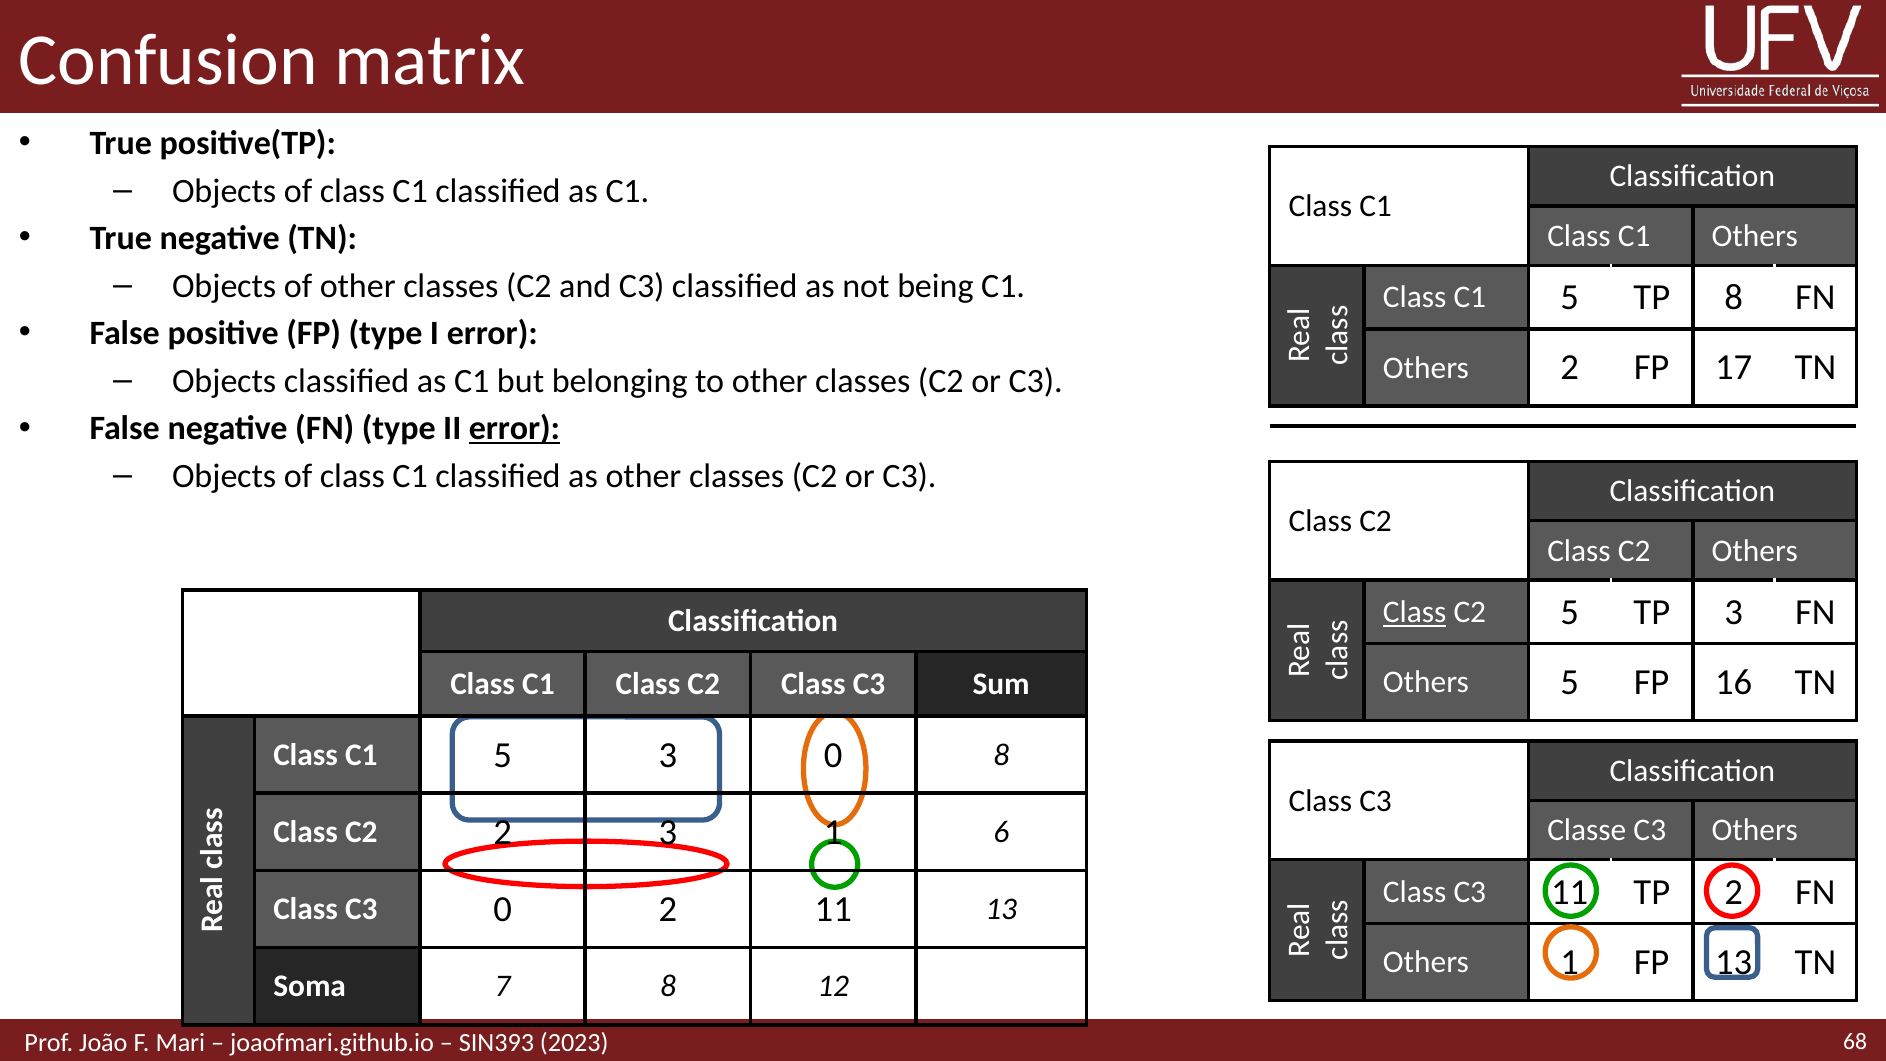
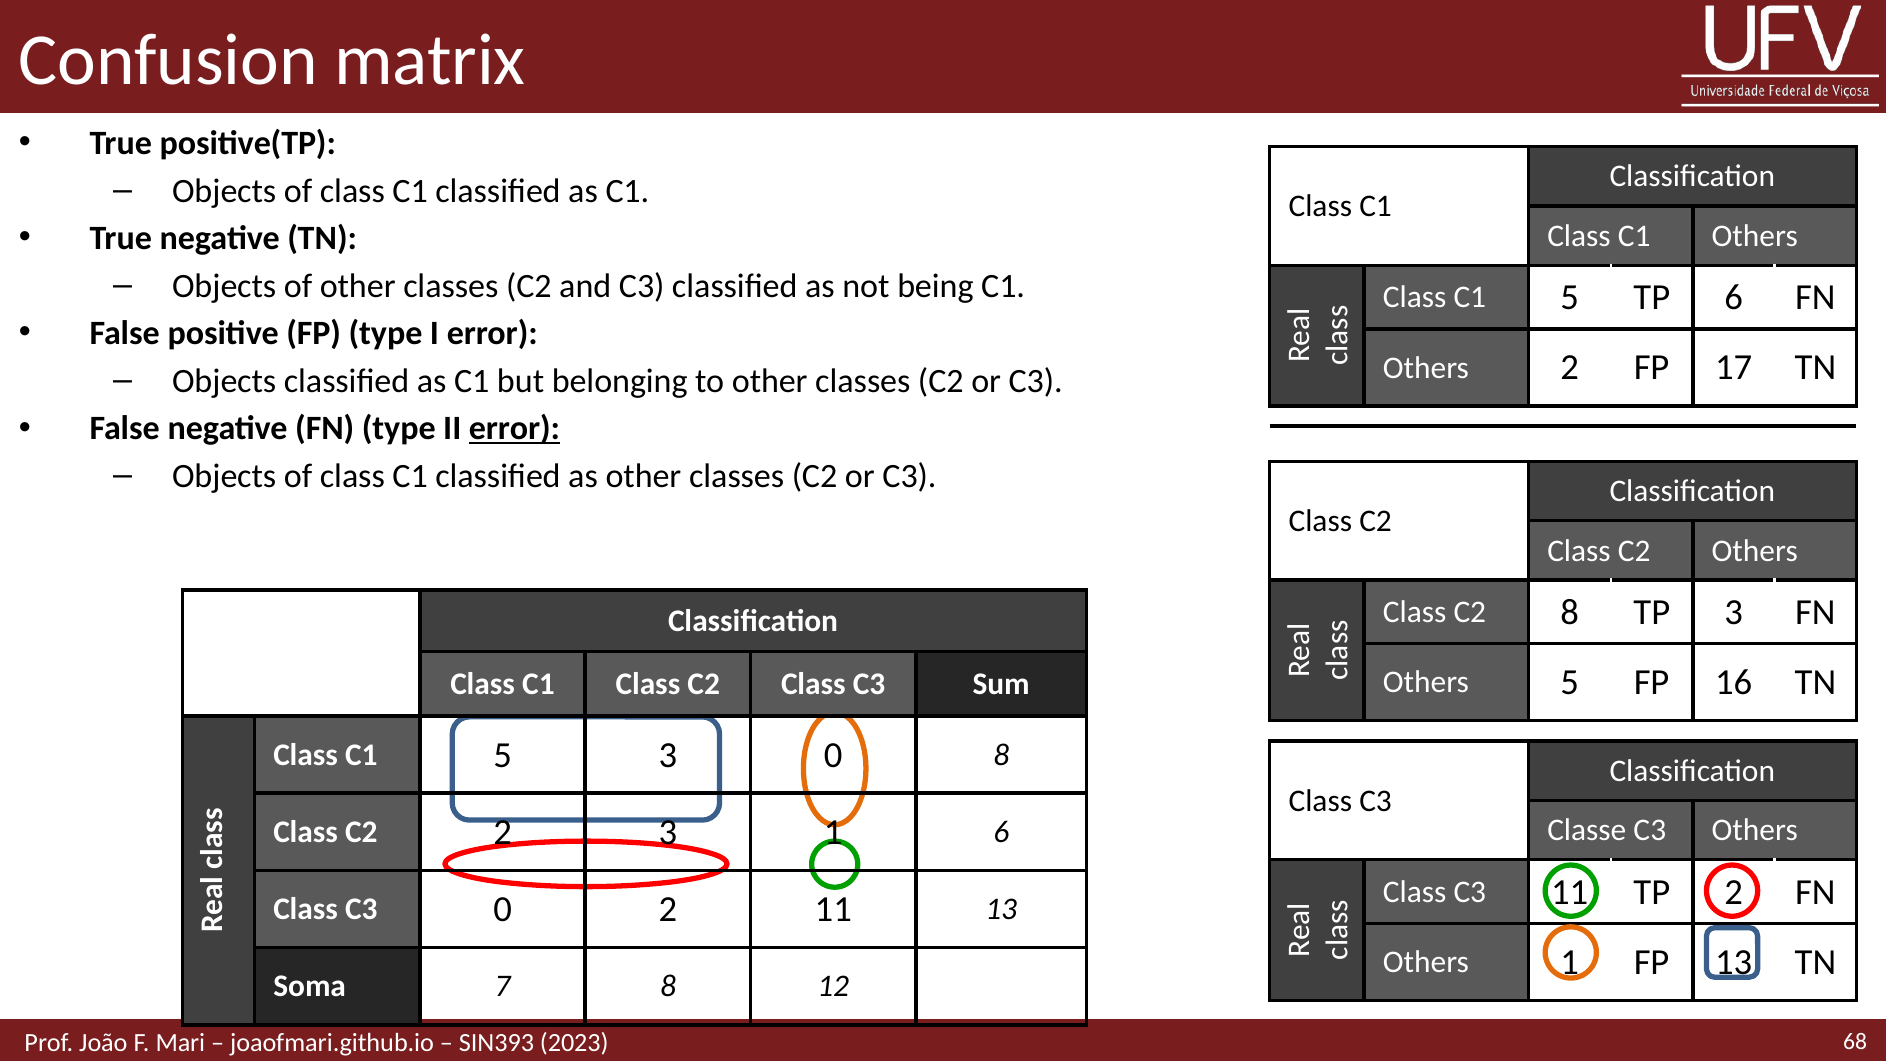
TP 8: 8 -> 6
Class at (1415, 612) underline: present -> none
C2 5: 5 -> 8
